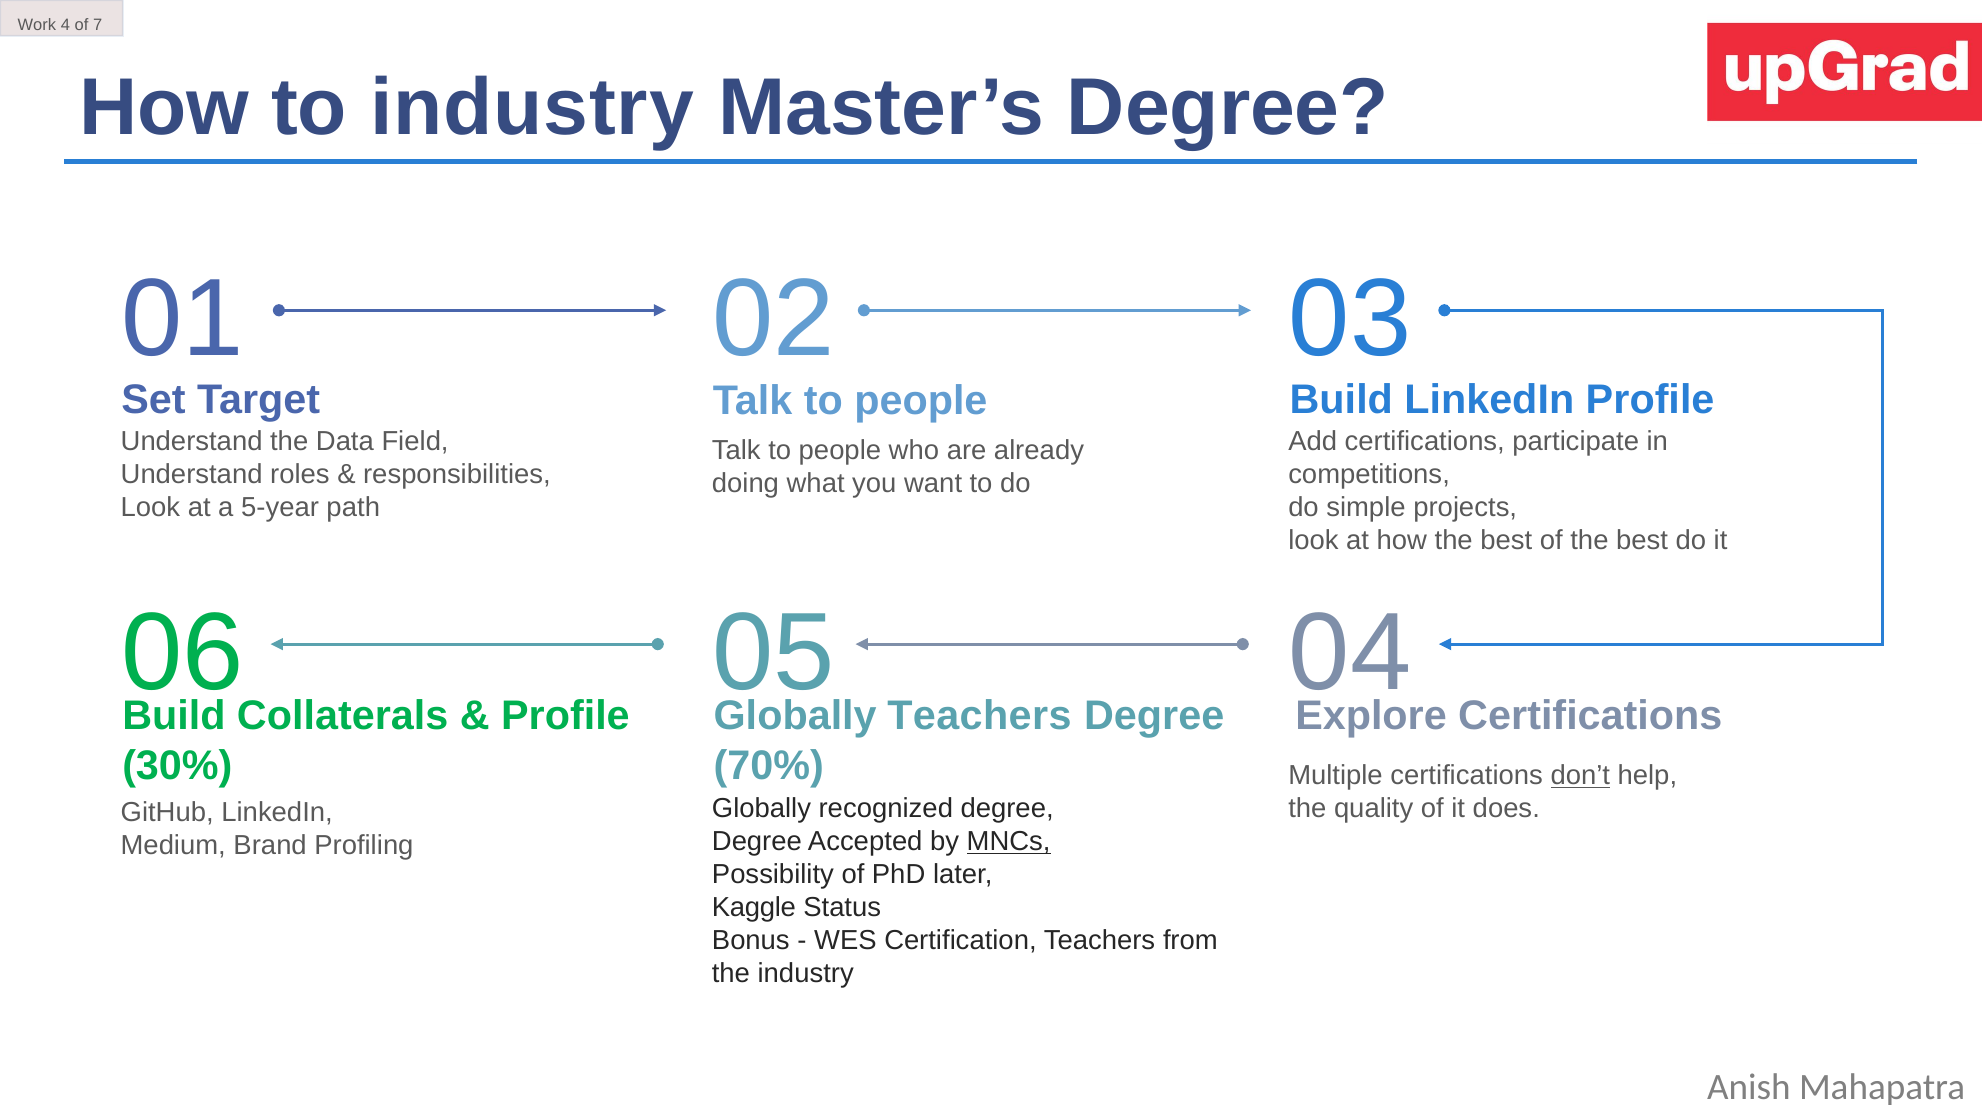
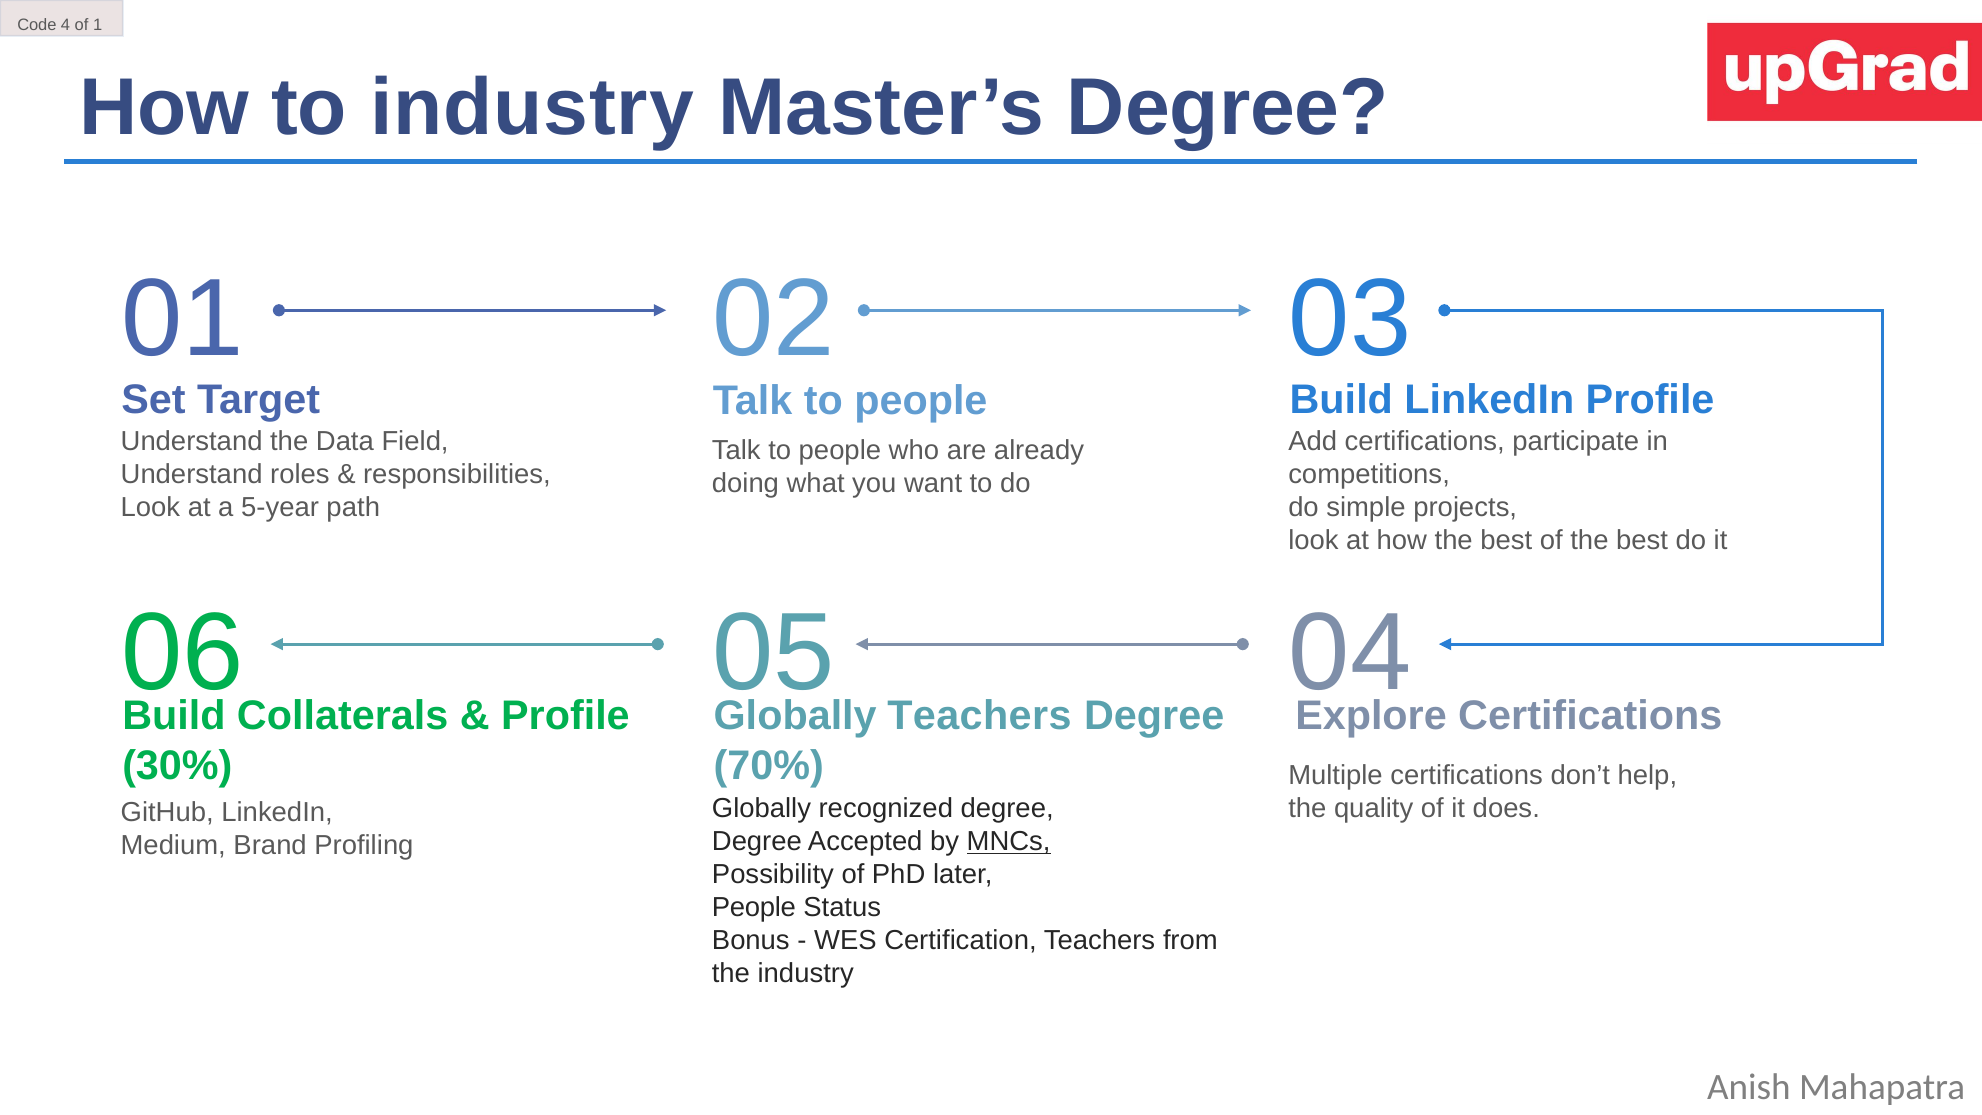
Work: Work -> Code
7: 7 -> 1
don’t underline: present -> none
Kaggle at (754, 908): Kaggle -> People
